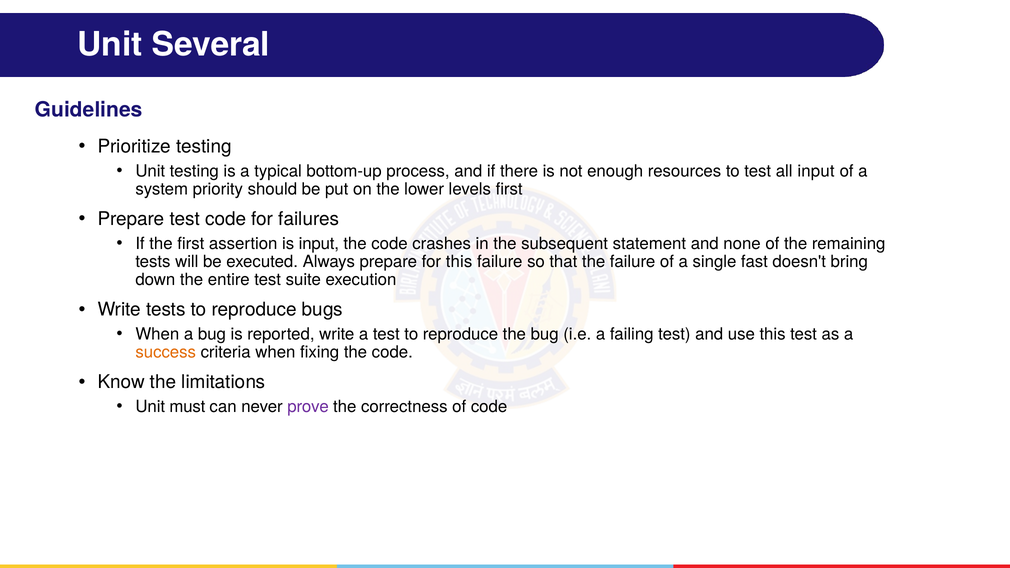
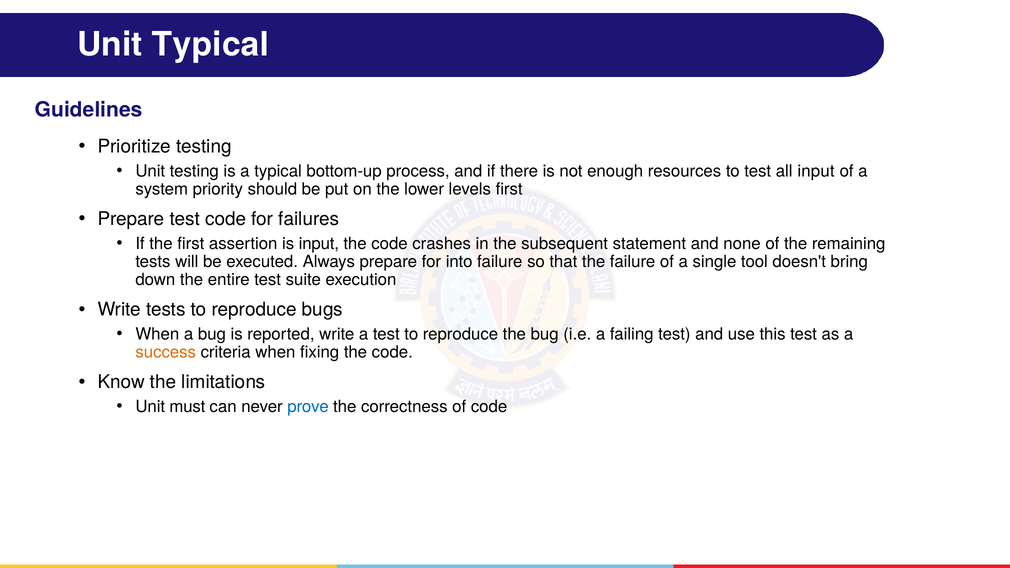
Unit Several: Several -> Typical
for this: this -> into
fast: fast -> tool
prove colour: purple -> blue
